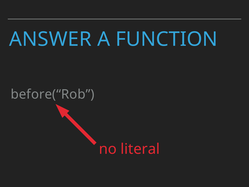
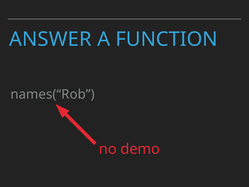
before(“Rob: before(“Rob -> names(“Rob
literal: literal -> demo
